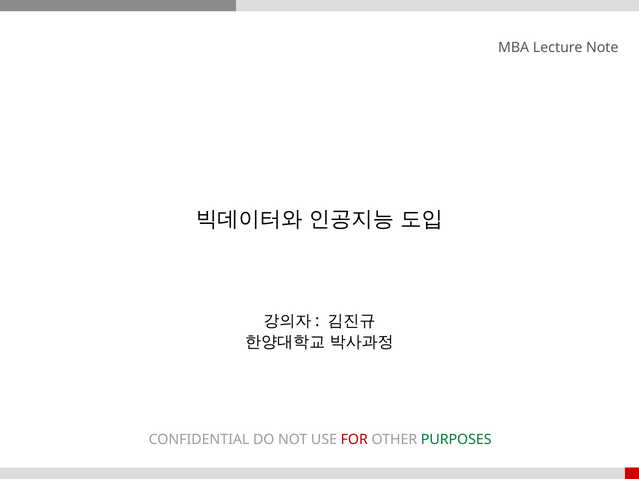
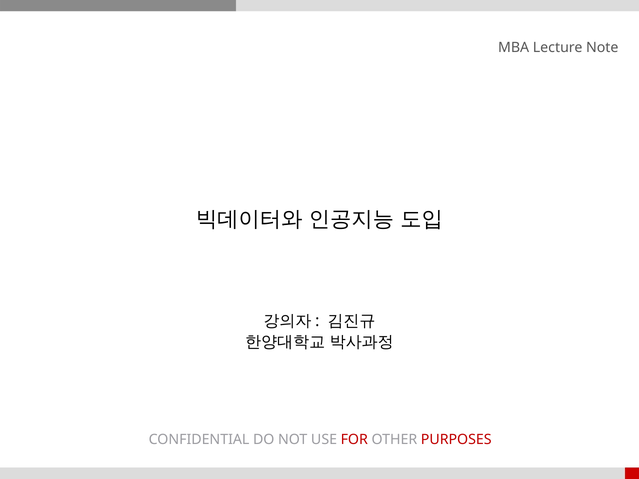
PURPOSES colour: green -> red
